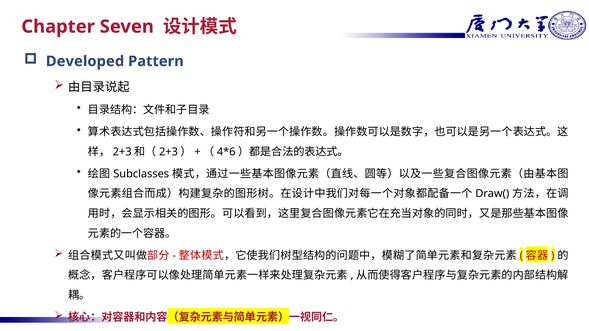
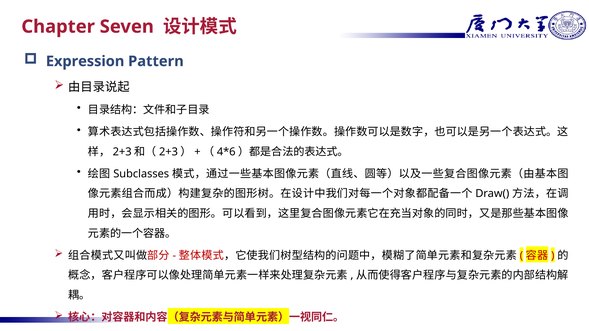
Developed: Developed -> Expression
